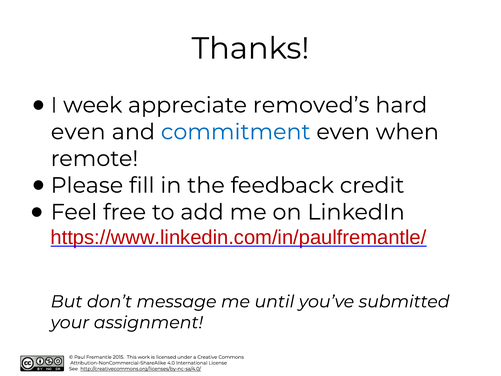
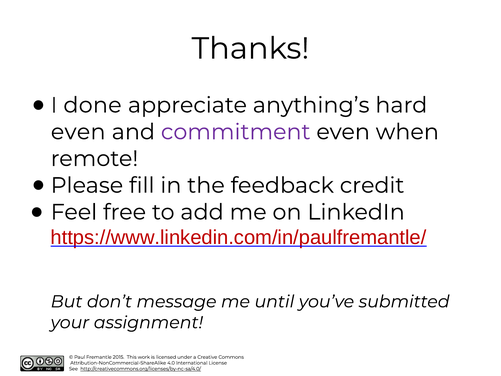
week: week -> done
removed’s: removed’s -> anything’s
commitment colour: blue -> purple
